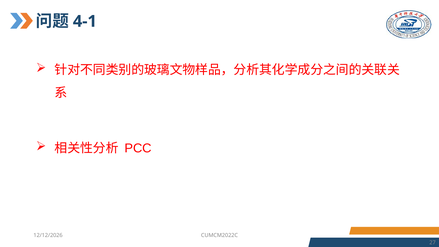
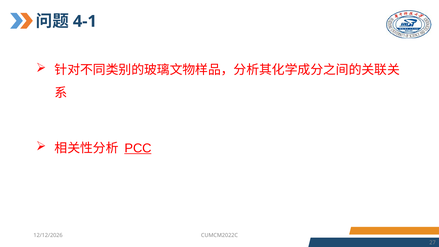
PCC underline: none -> present
